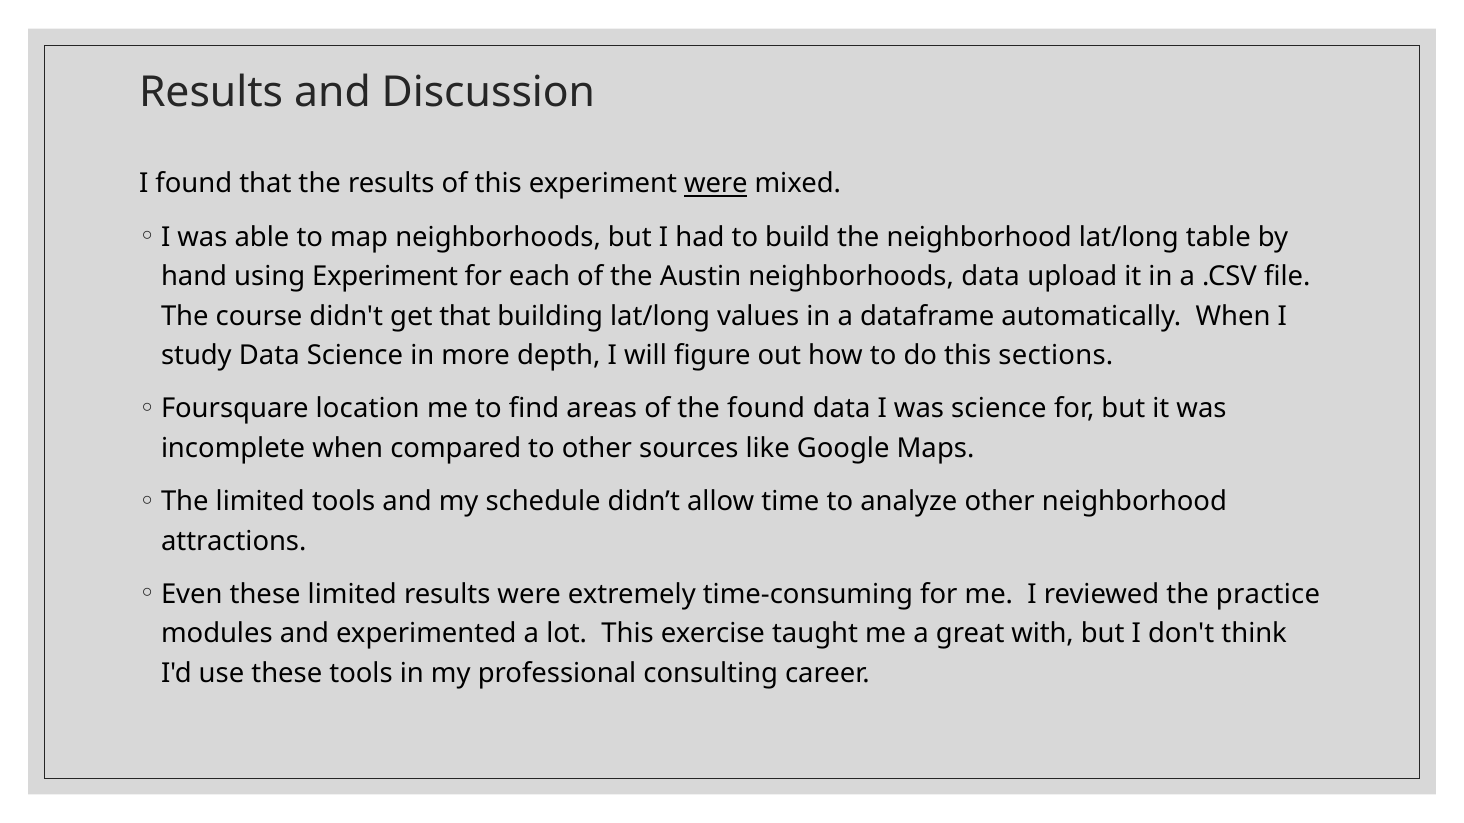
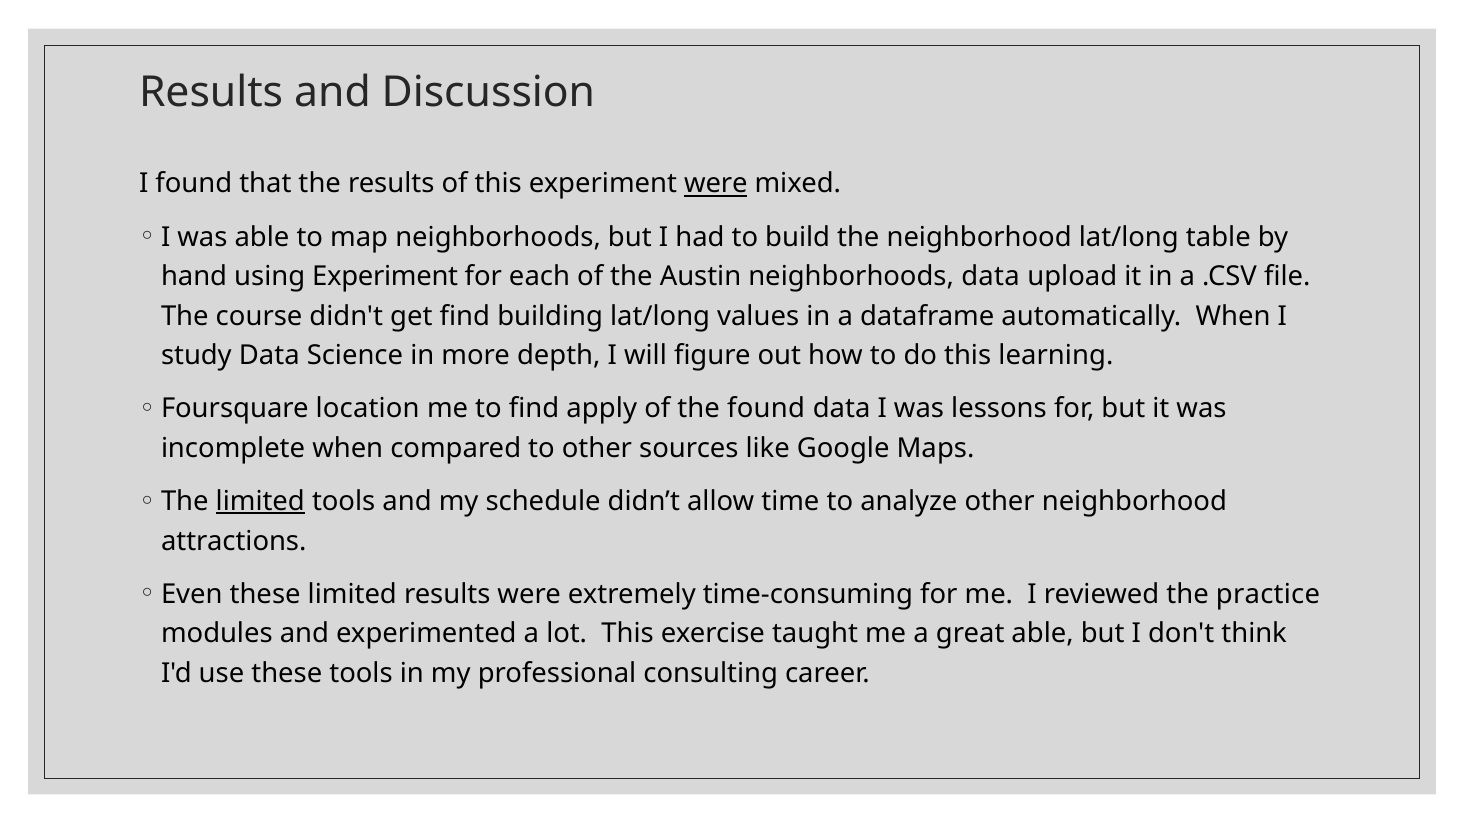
get that: that -> find
sections: sections -> learning
areas: areas -> apply
was science: science -> lessons
limited at (260, 502) underline: none -> present
great with: with -> able
